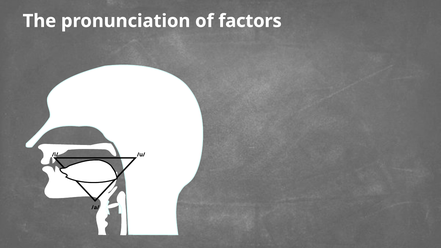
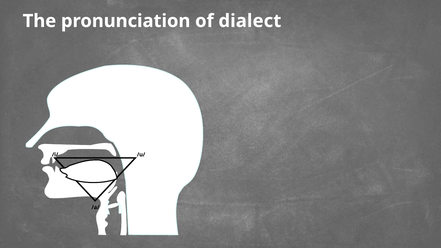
factors: factors -> dialect
